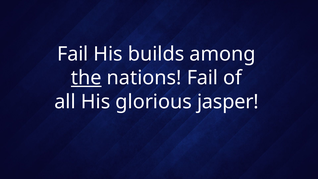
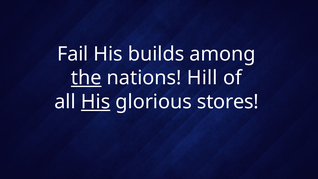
nations Fail: Fail -> Hill
His at (96, 102) underline: none -> present
jasper: jasper -> stores
